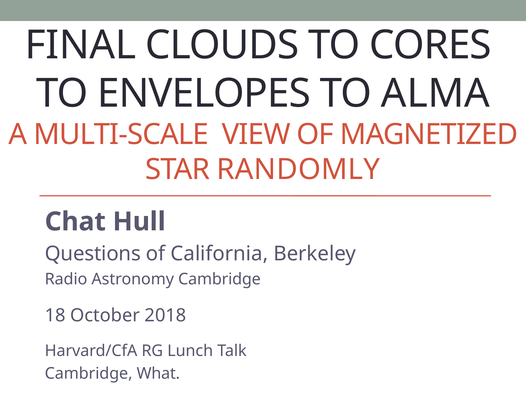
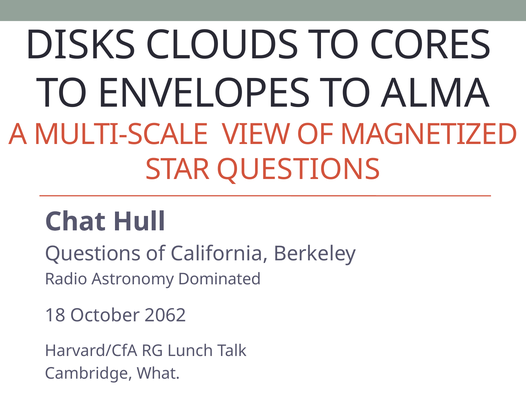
FINAL: FINAL -> DISKS
STAR RANDOMLY: RANDOMLY -> QUESTIONS
Astronomy Cambridge: Cambridge -> Dominated
2018: 2018 -> 2062
